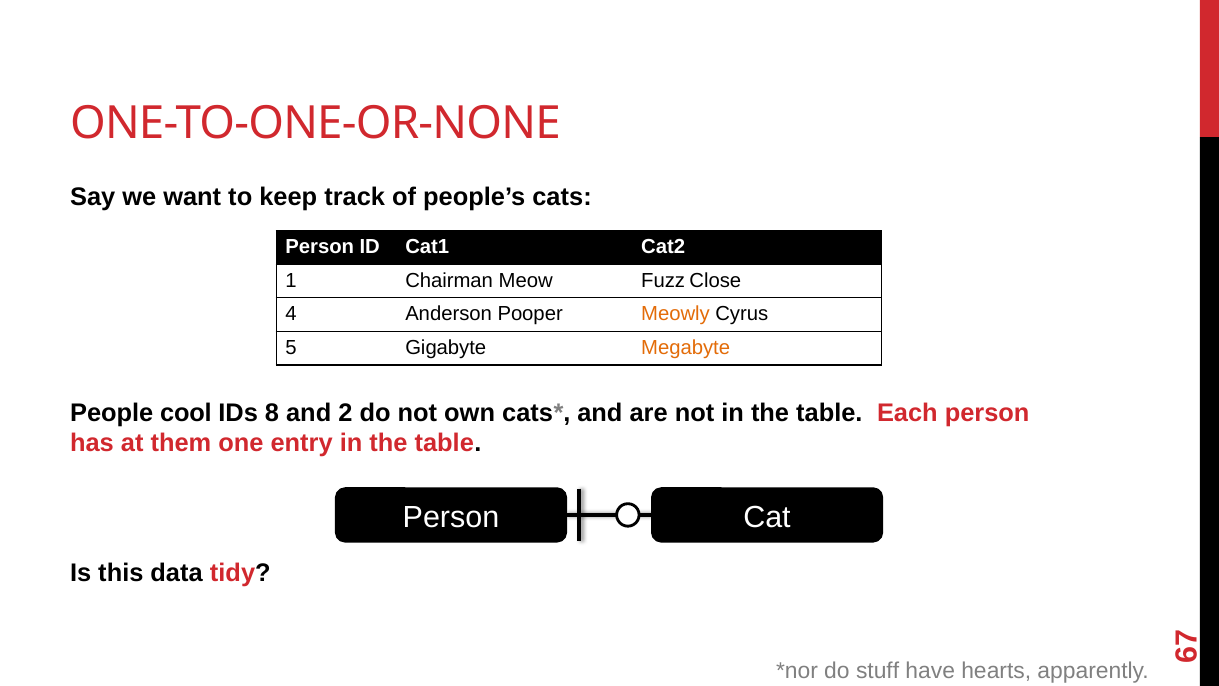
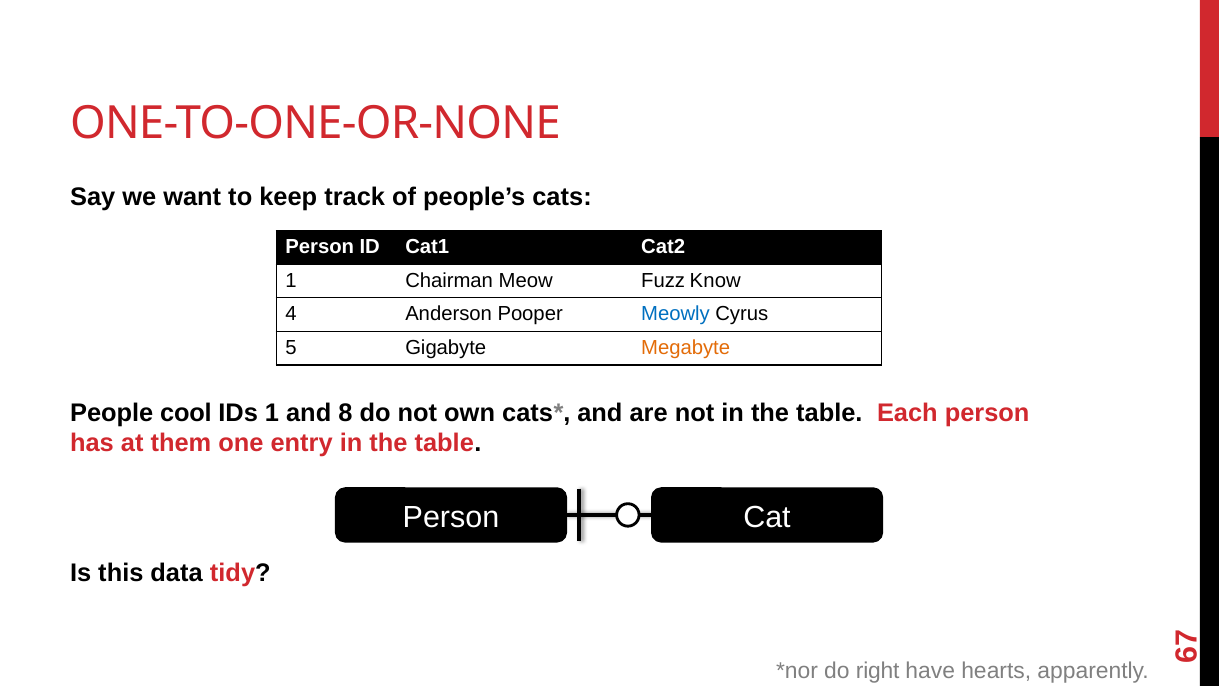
Close: Close -> Know
Meowly colour: orange -> blue
IDs 8: 8 -> 1
2: 2 -> 8
stuff: stuff -> right
